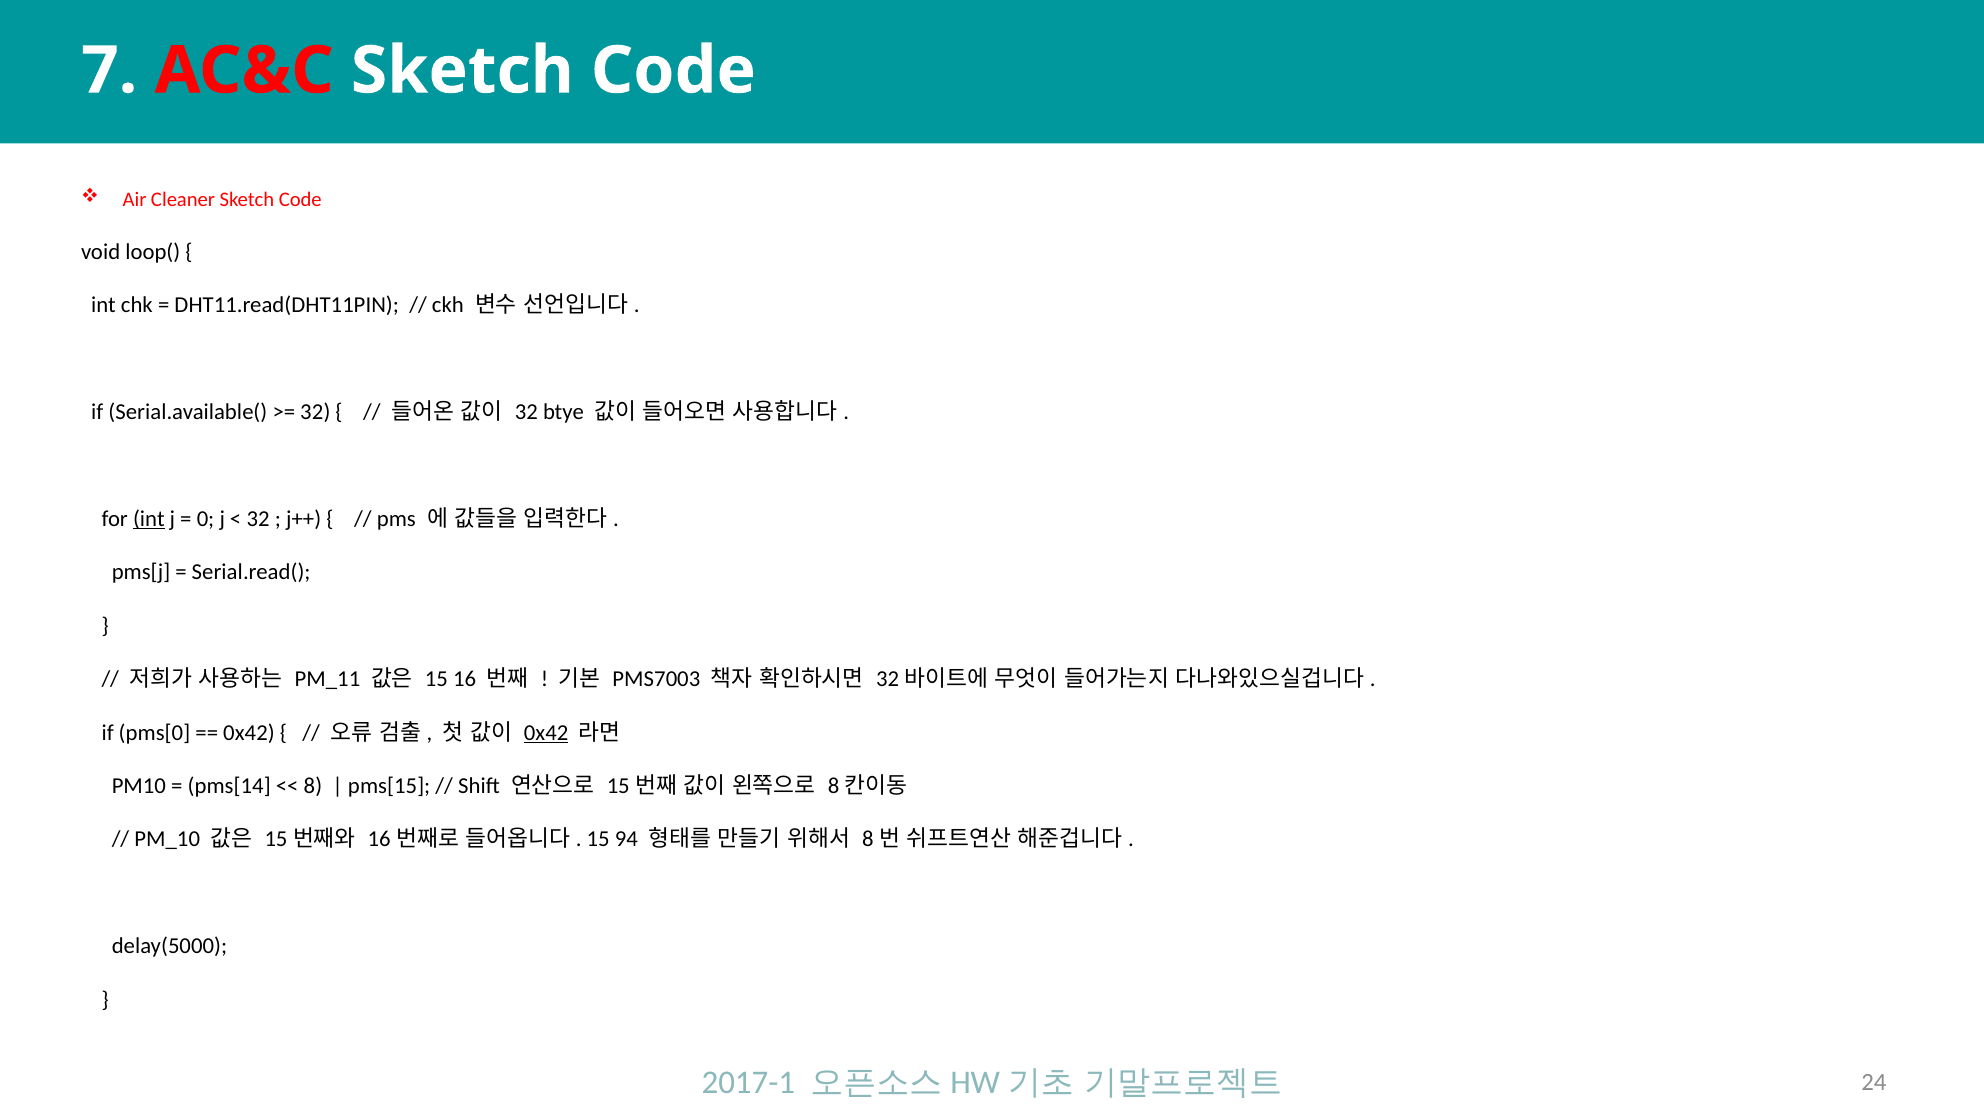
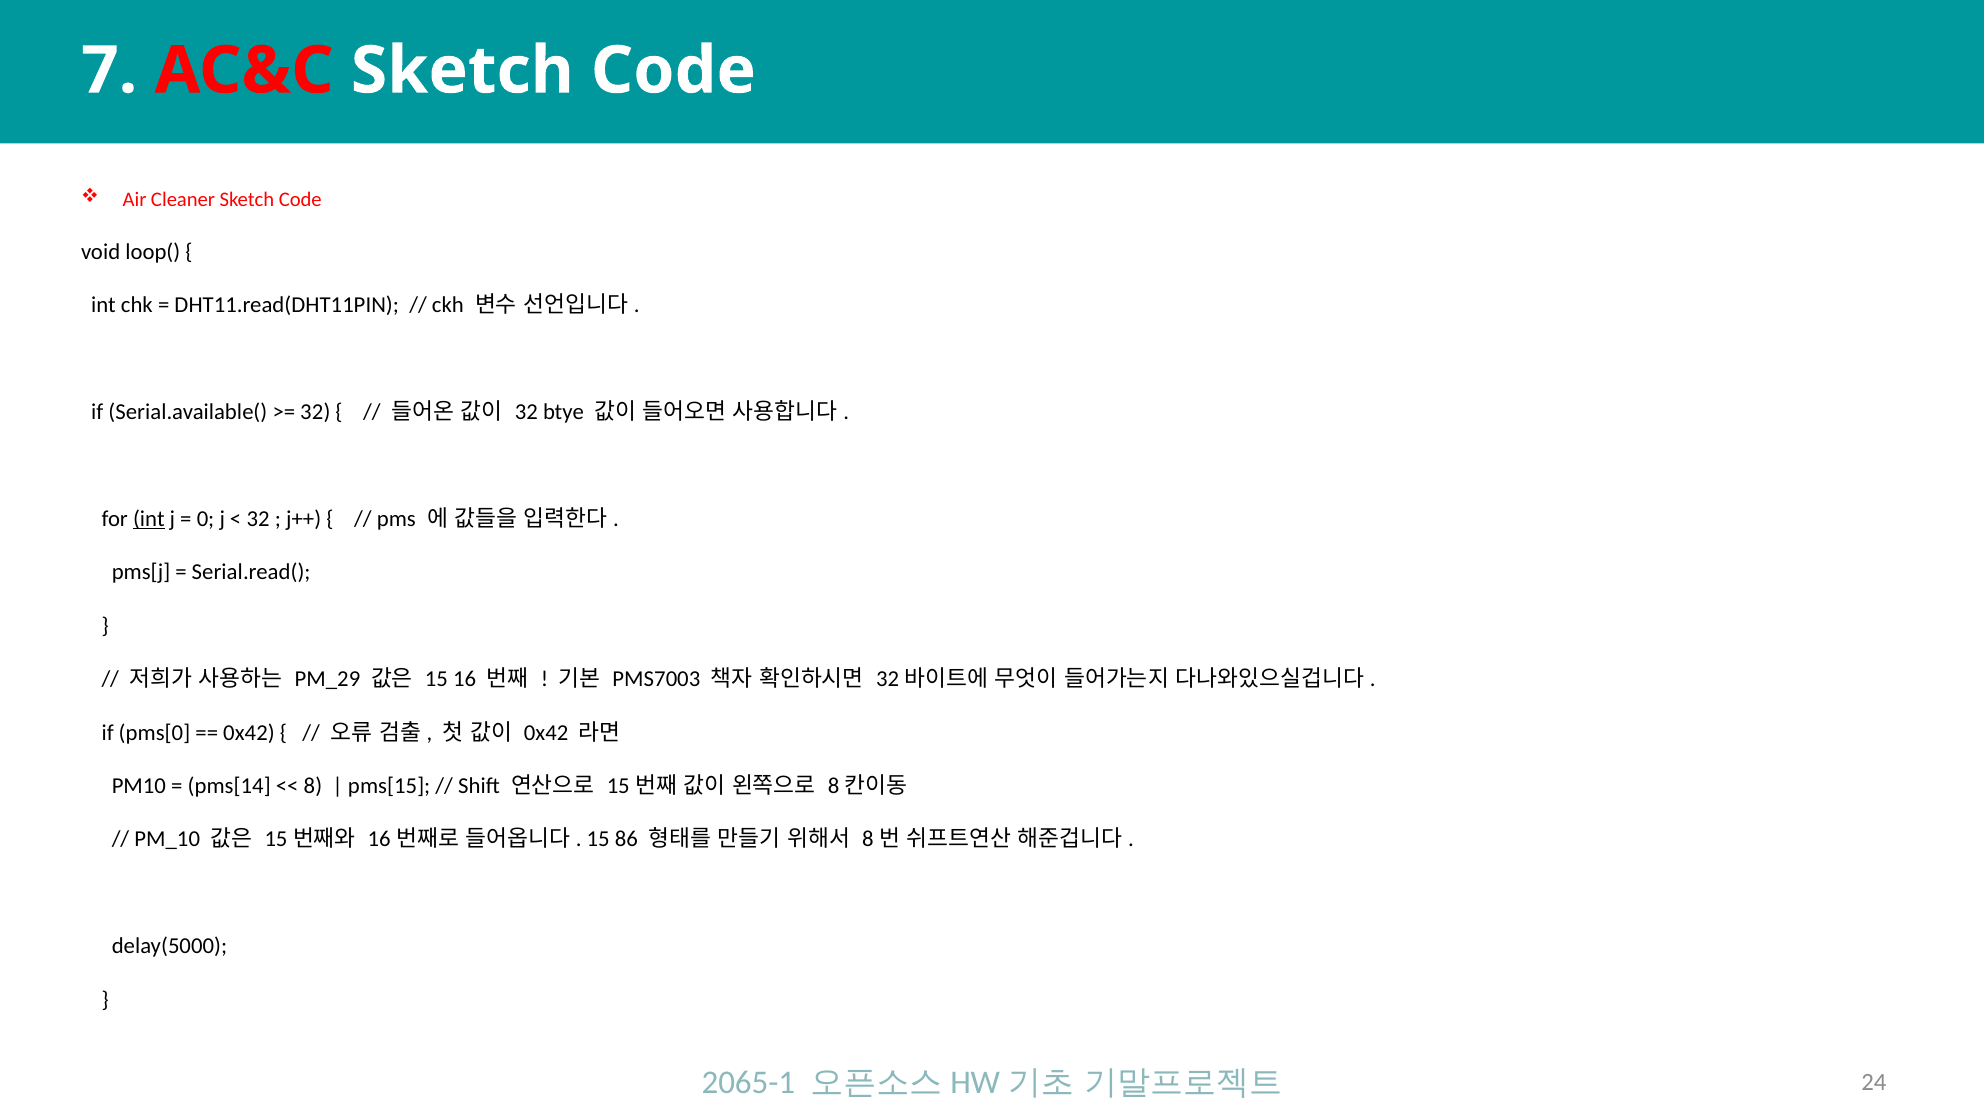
PM_11: PM_11 -> PM_29
0x42 at (546, 733) underline: present -> none
94: 94 -> 86
2017-1: 2017-1 -> 2065-1
